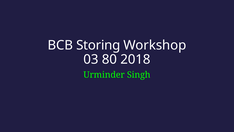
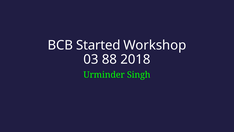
Storing: Storing -> Started
80: 80 -> 88
